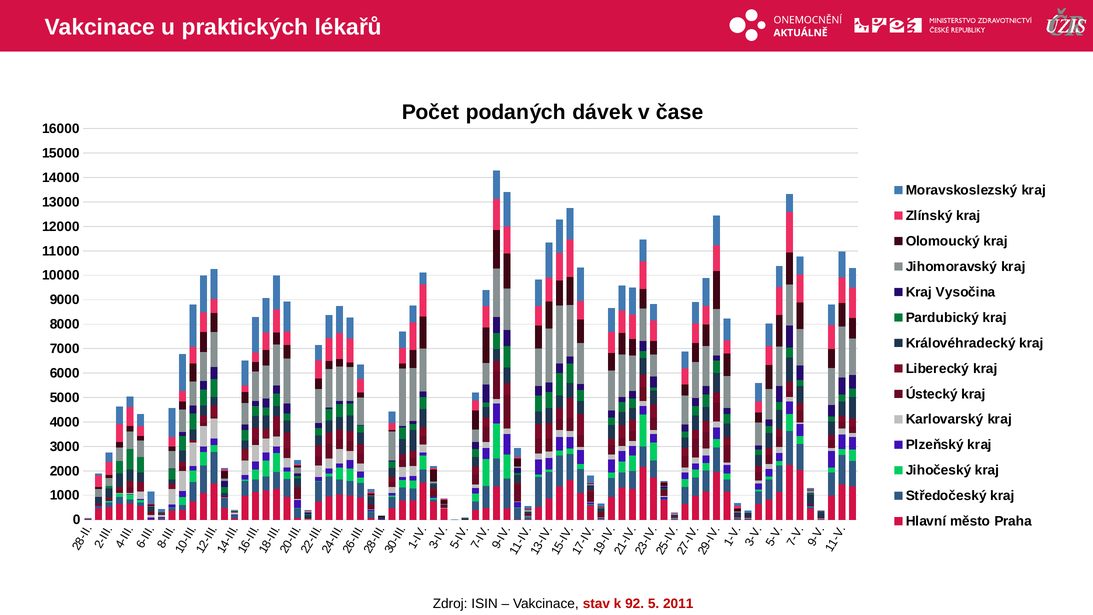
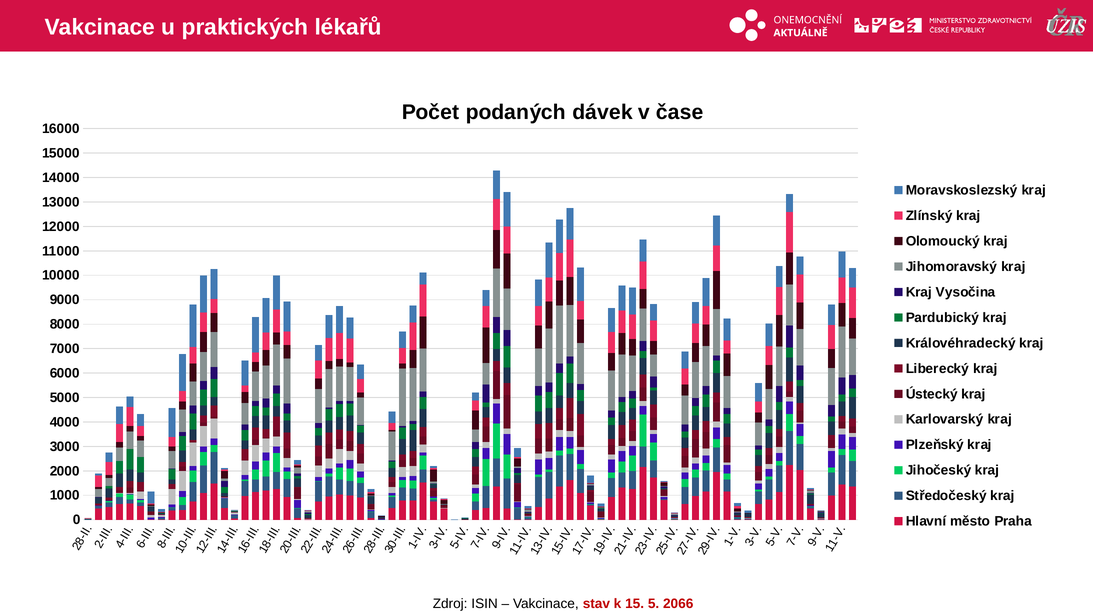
92: 92 -> 15
2011: 2011 -> 2066
